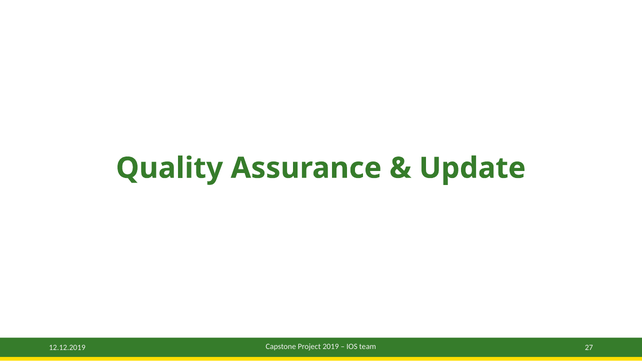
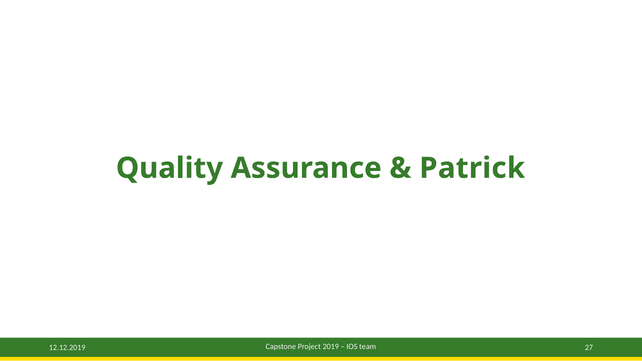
Update: Update -> Patrick
